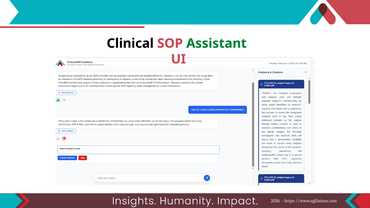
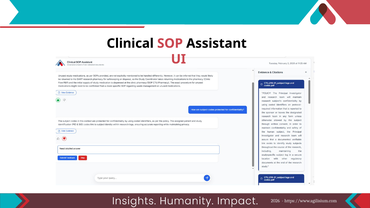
Assistant colour: green -> black
